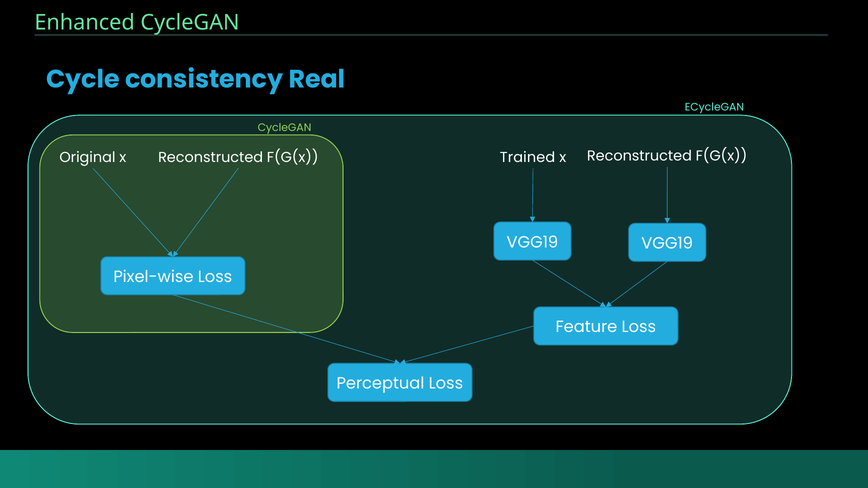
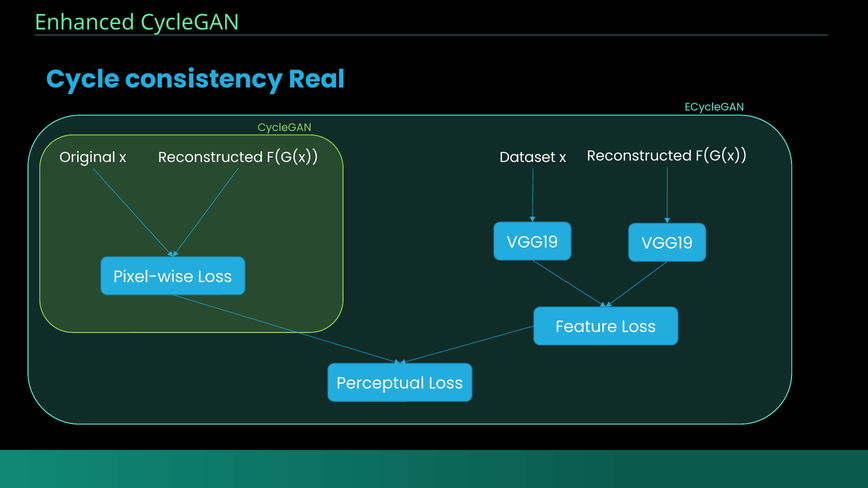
Trained: Trained -> Dataset
